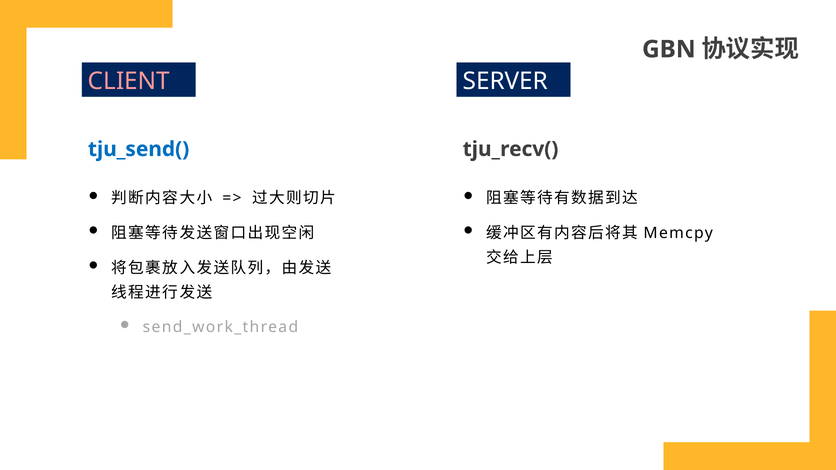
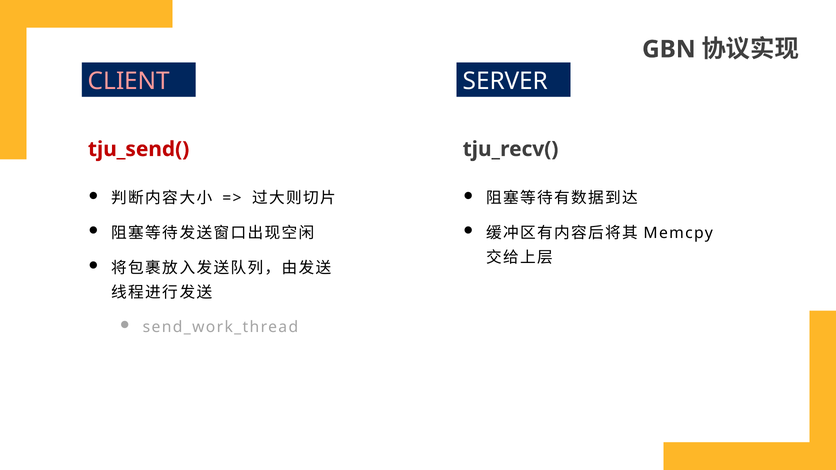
tju_send( colour: blue -> red
